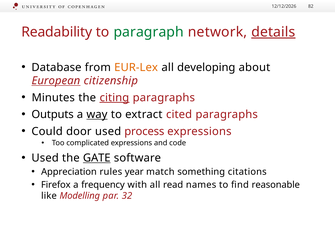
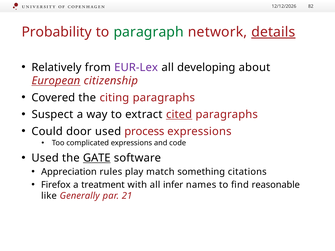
Readability: Readability -> Probability
Database: Database -> Relatively
EUR-Lex colour: orange -> purple
Minutes: Minutes -> Covered
citing underline: present -> none
Outputs: Outputs -> Suspect
way underline: present -> none
cited underline: none -> present
year: year -> play
frequency: frequency -> treatment
read: read -> infer
Modelling: Modelling -> Generally
32: 32 -> 21
